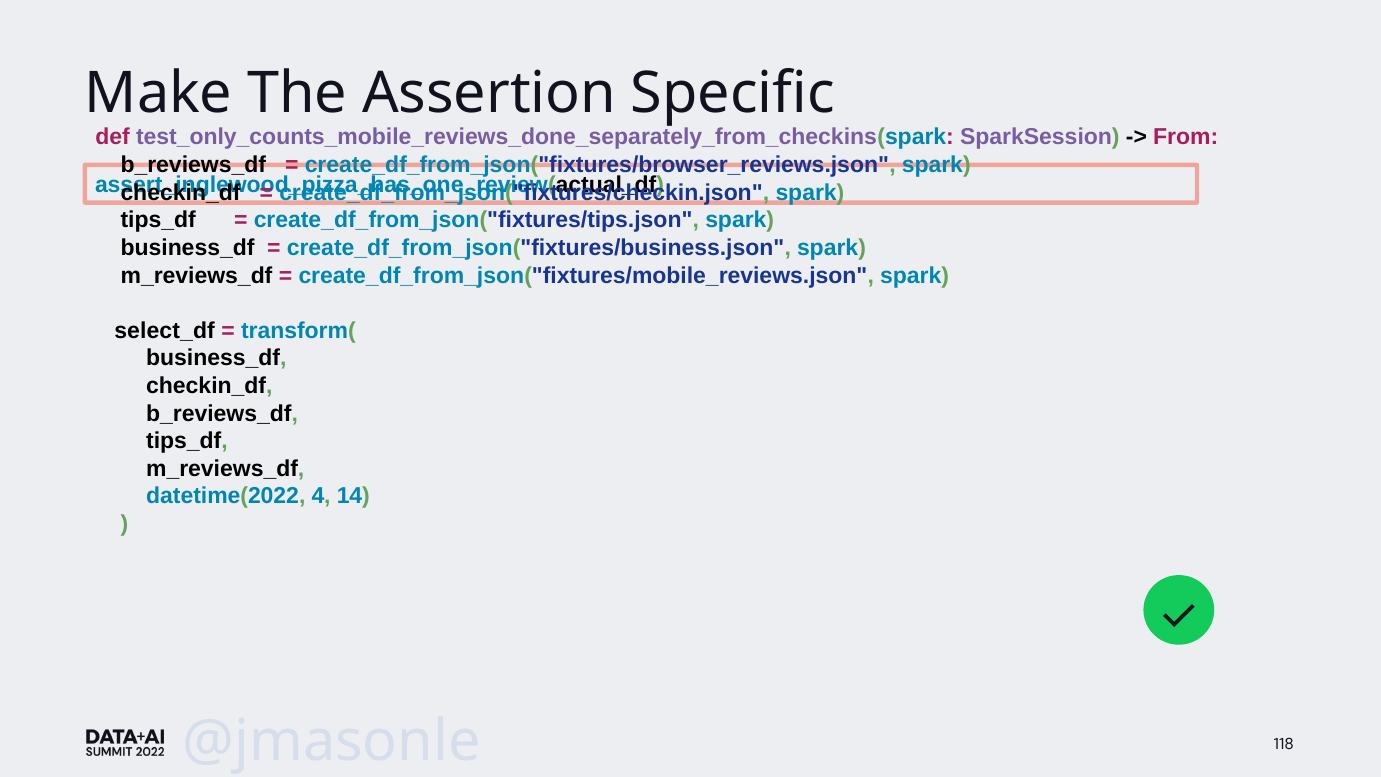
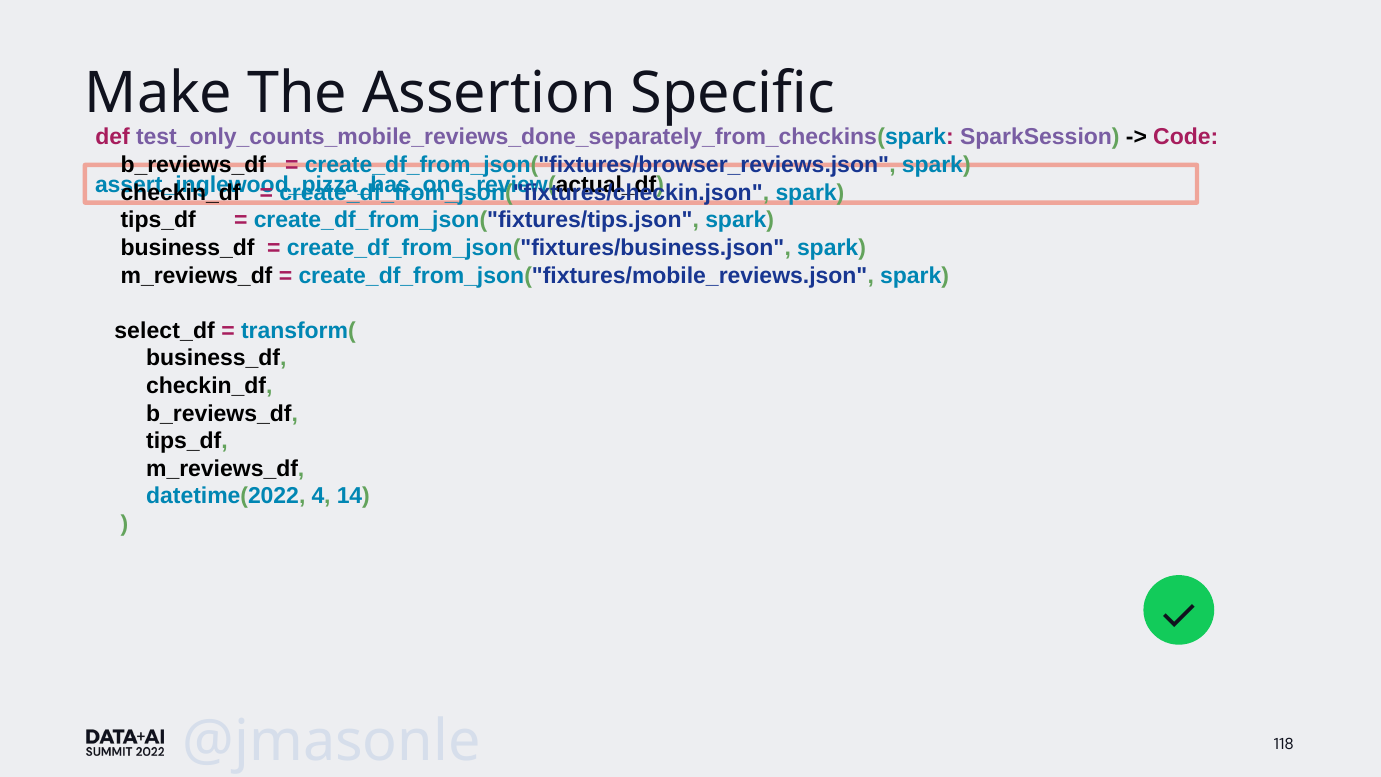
From: From -> Code
